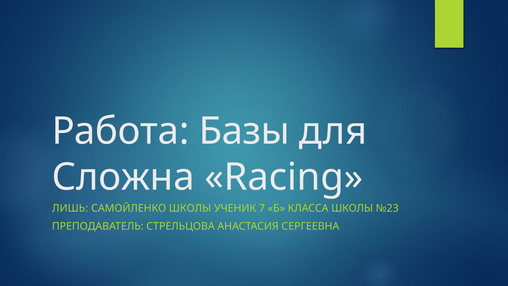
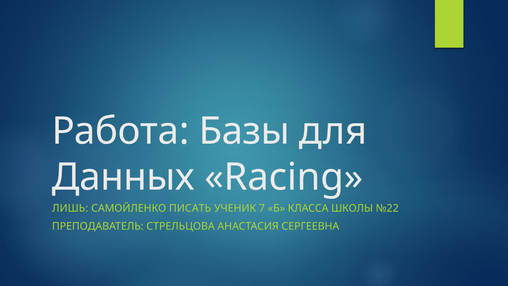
Сложна: Сложна -> Данных
САМОЙЛЕНКО ШКОЛЫ: ШКОЛЫ -> ПИСАТЬ
№23: №23 -> №22
